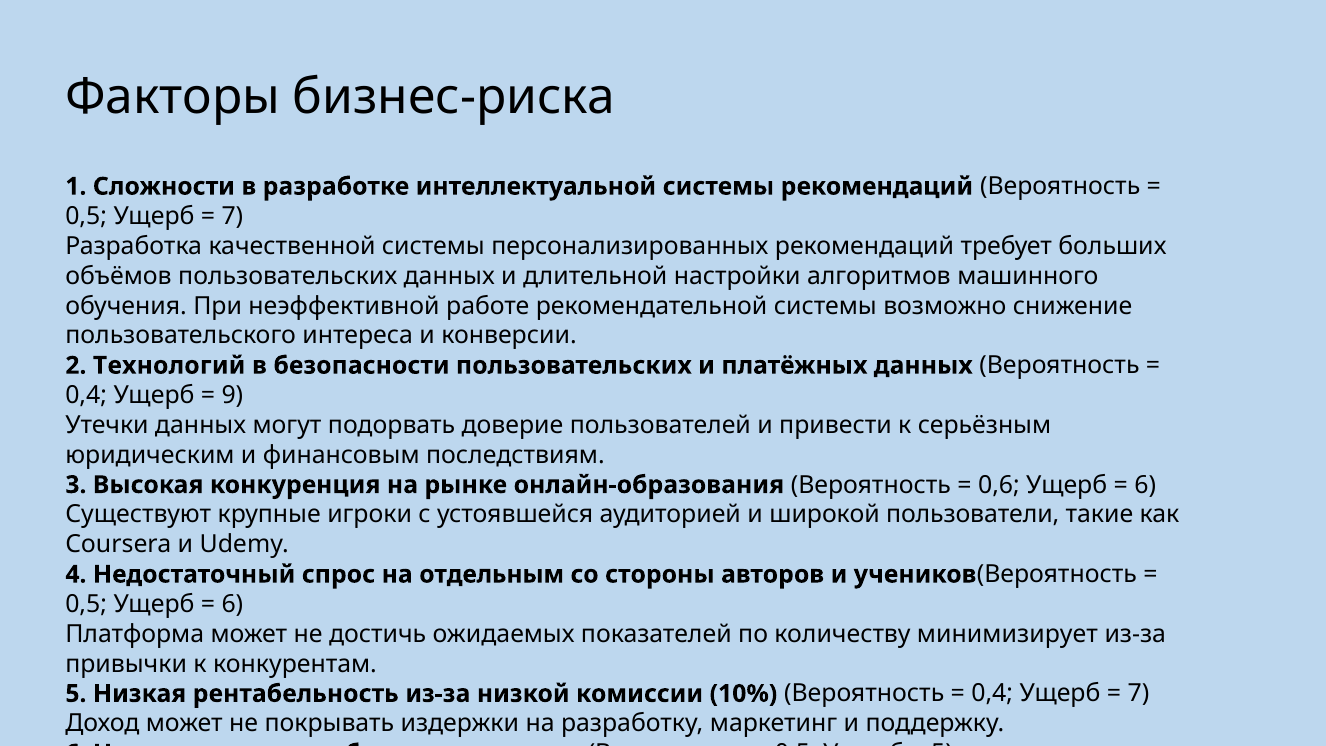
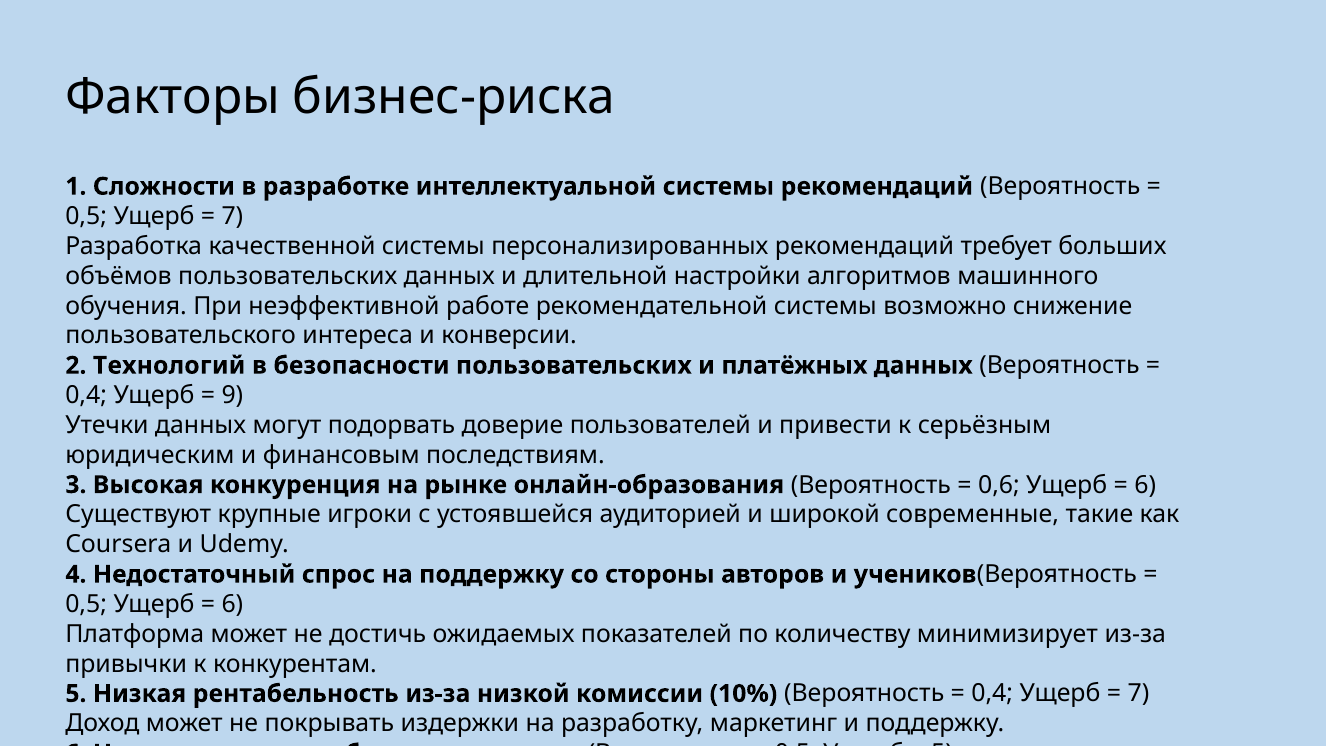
пользователи: пользователи -> современные
на отдельным: отдельным -> поддержку
